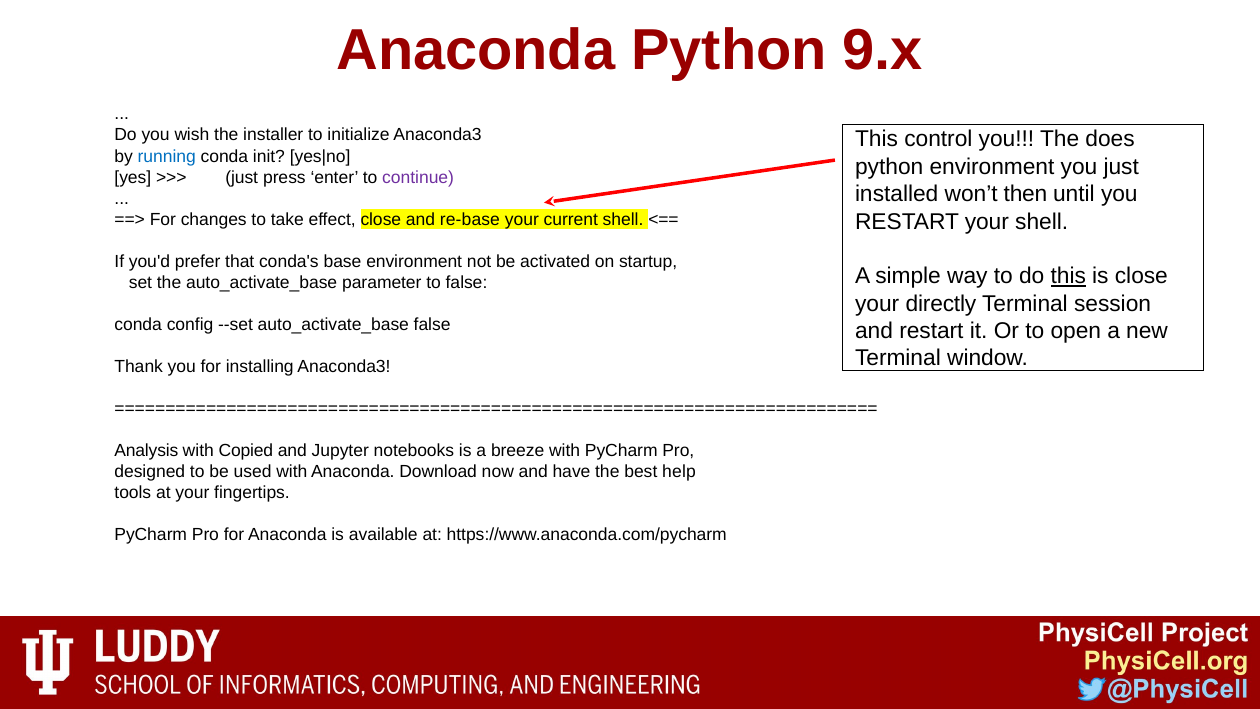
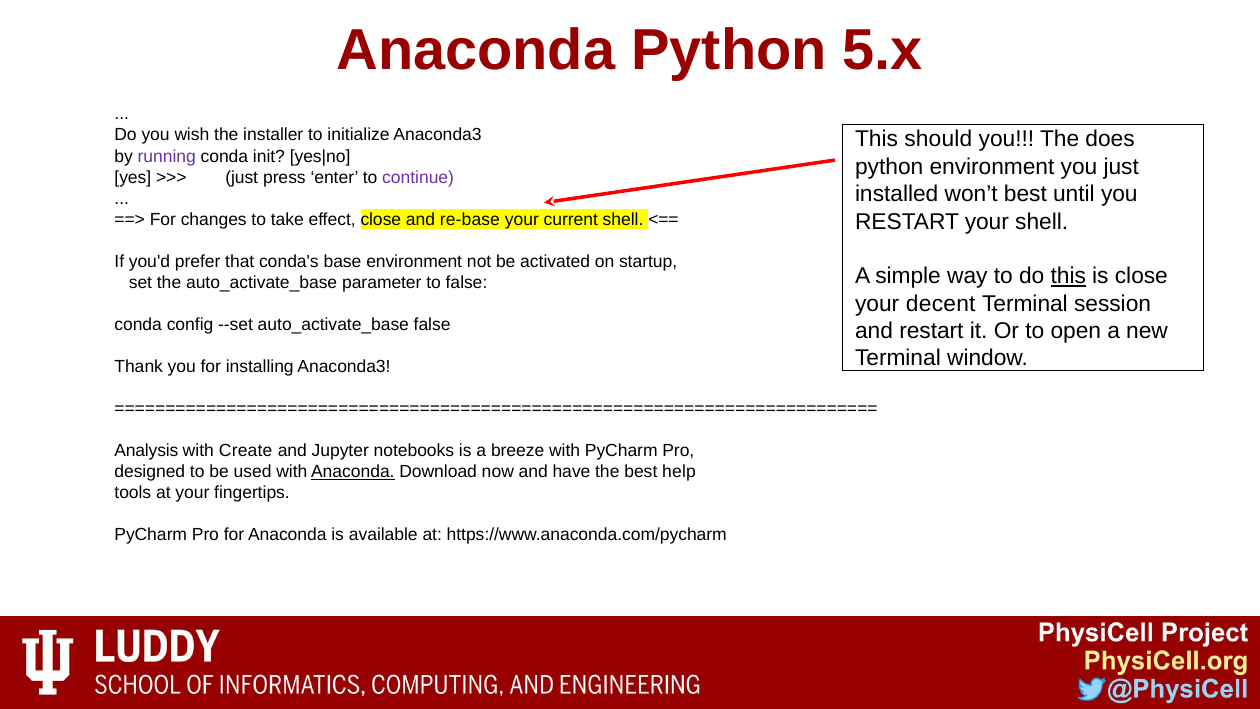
9.x: 9.x -> 5.x
control: control -> should
running colour: blue -> purple
won’t then: then -> best
directly: directly -> decent
Copied: Copied -> Create
Anaconda at (353, 472) underline: none -> present
